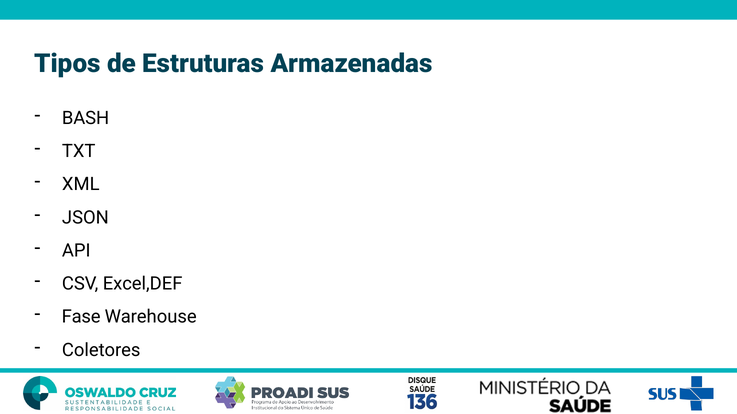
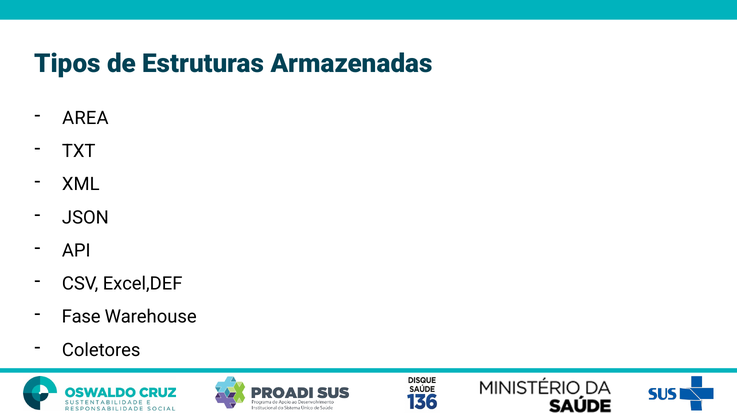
BASH: BASH -> AREA
